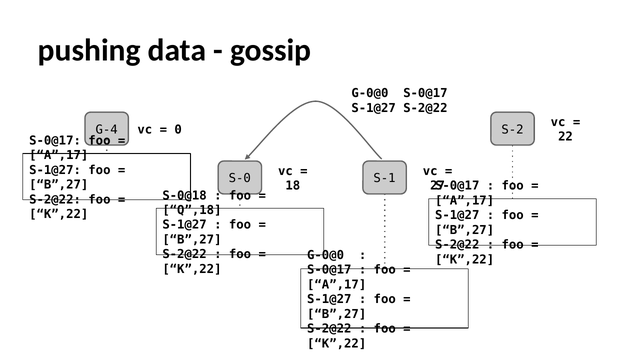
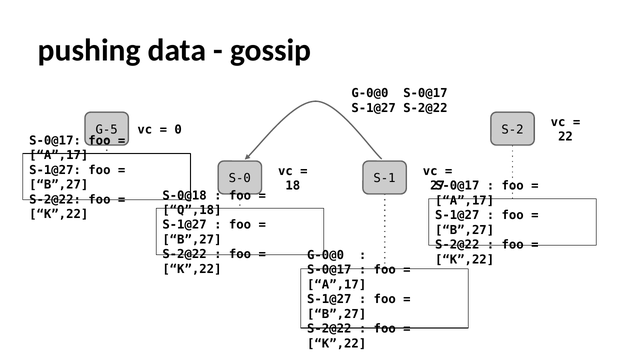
G-4: G-4 -> G-5
